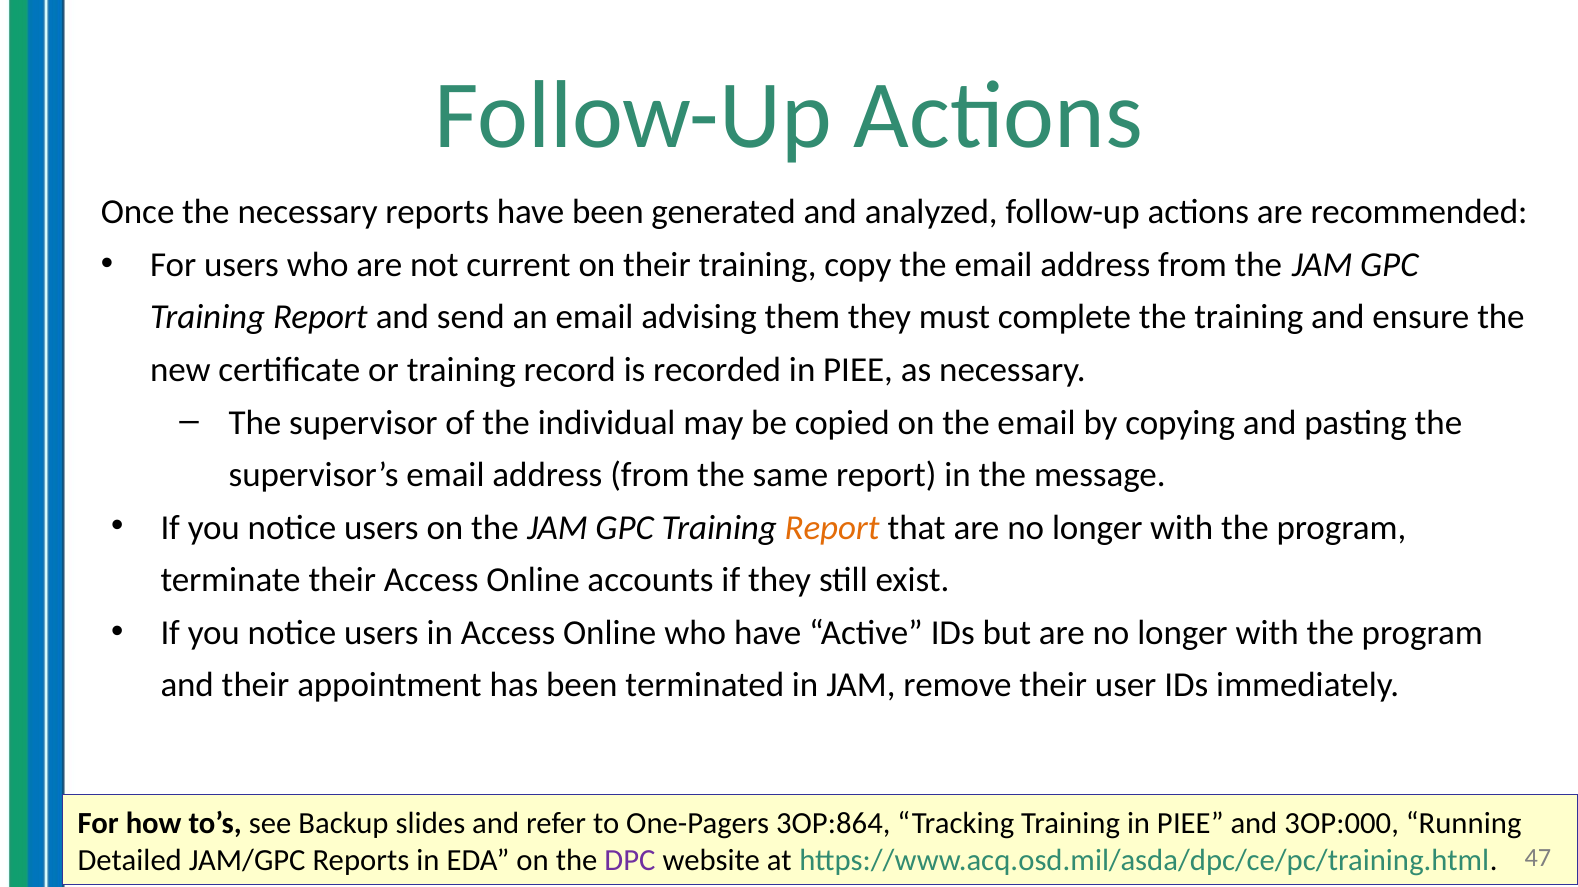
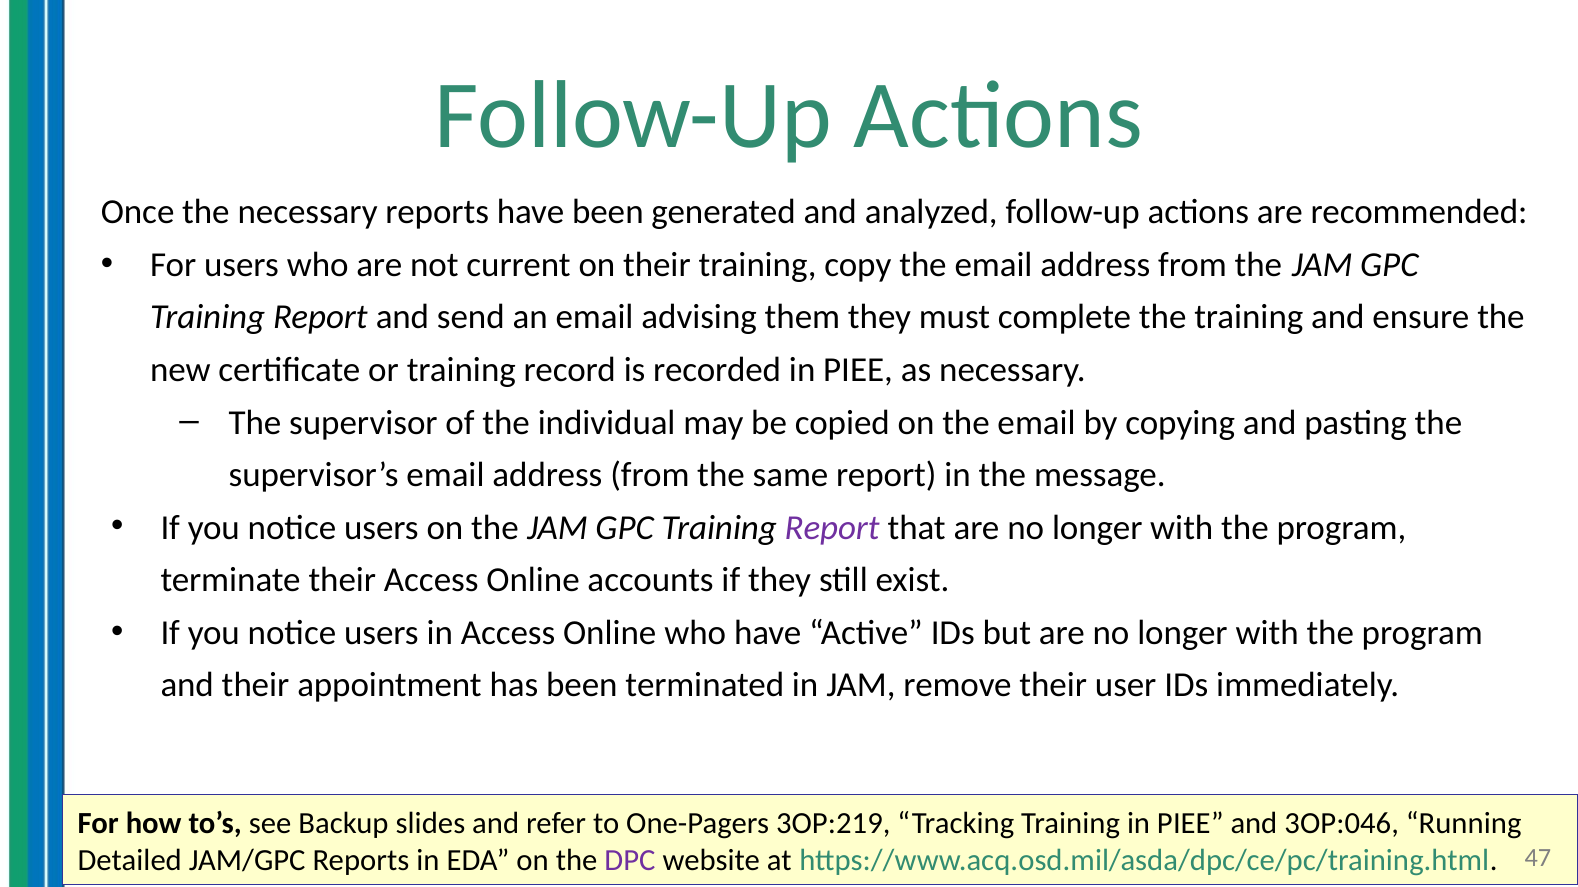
Report at (832, 528) colour: orange -> purple
3OP:864: 3OP:864 -> 3OP:219
3OP:000: 3OP:000 -> 3OP:046
